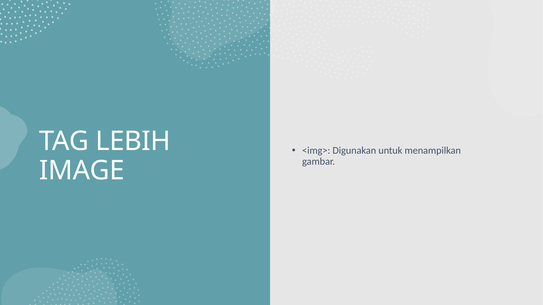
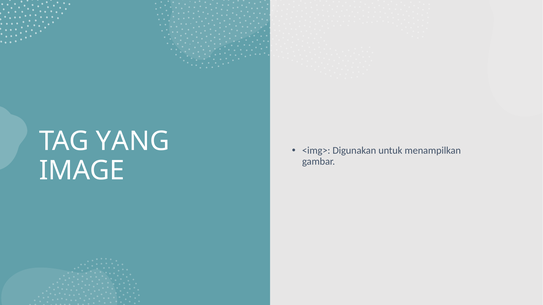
LEBIH: LEBIH -> YANG
